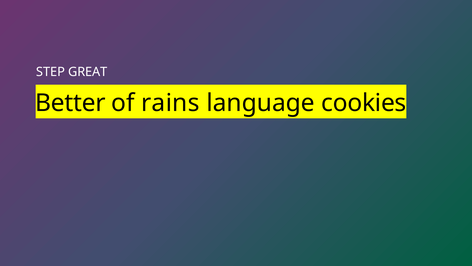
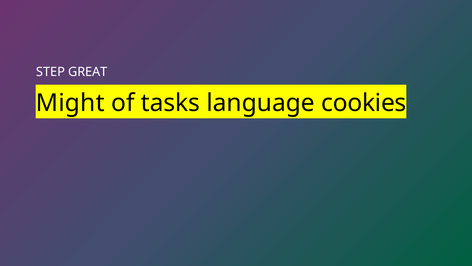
Better: Better -> Might
rains: rains -> tasks
